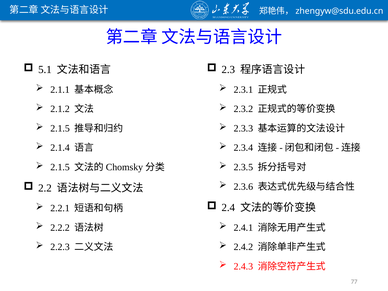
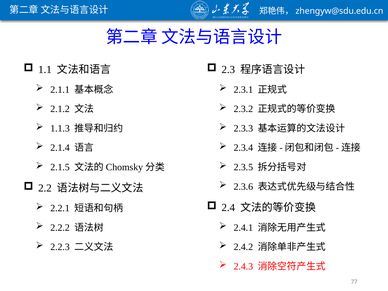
5.1: 5.1 -> 1.1
2.1.5 at (60, 128): 2.1.5 -> 1.1.3
